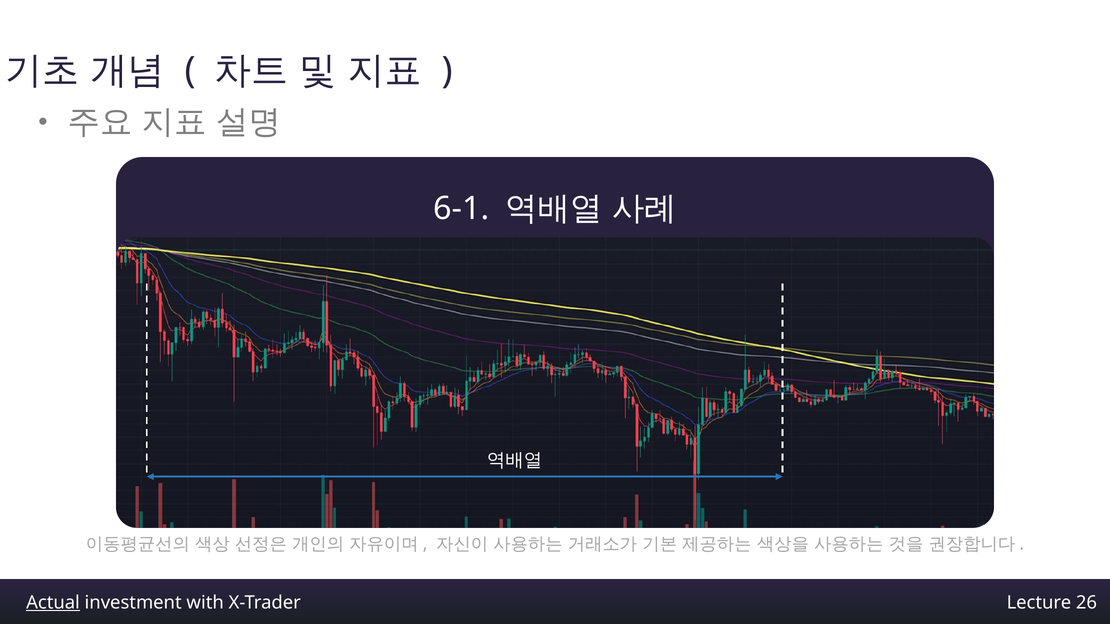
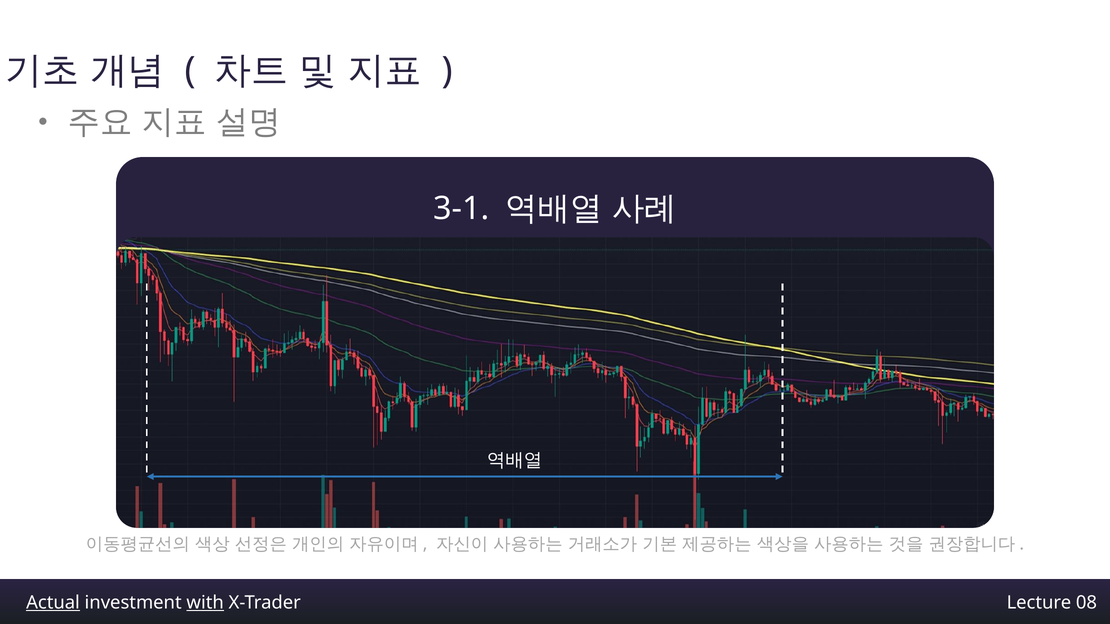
6-1: 6-1 -> 3-1
with underline: none -> present
26: 26 -> 08
